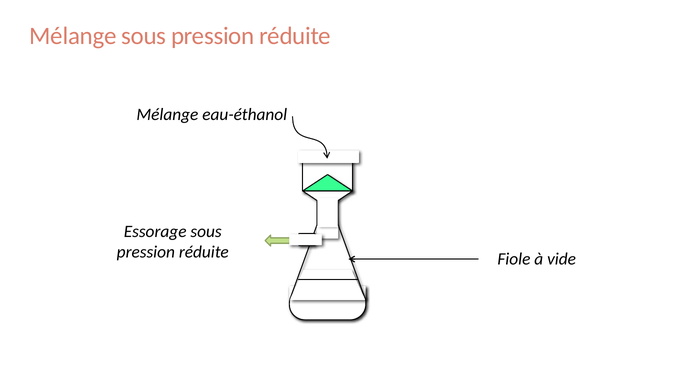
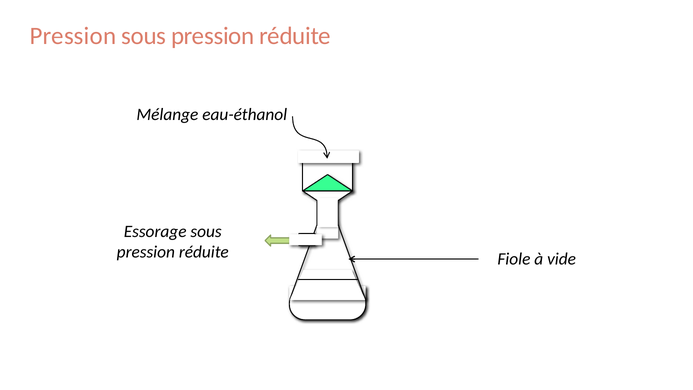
Mélange at (73, 36): Mélange -> Pression
